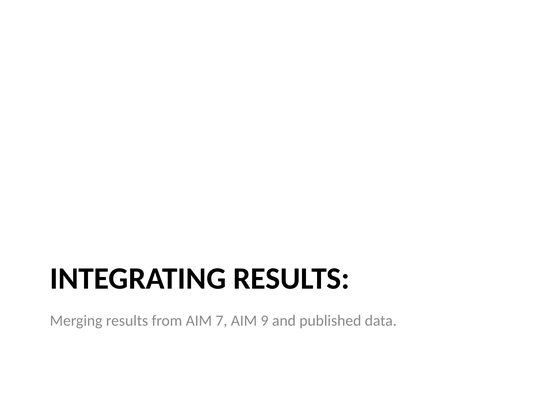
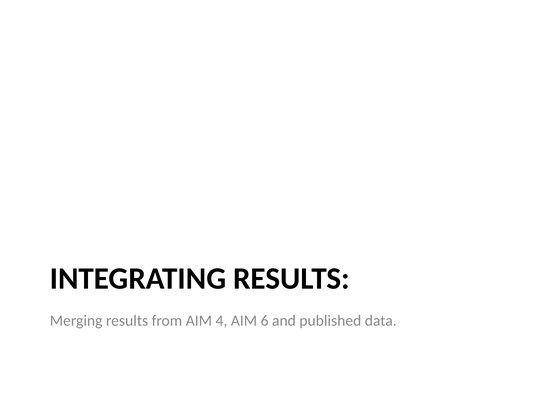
7: 7 -> 4
9: 9 -> 6
